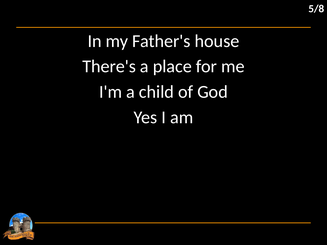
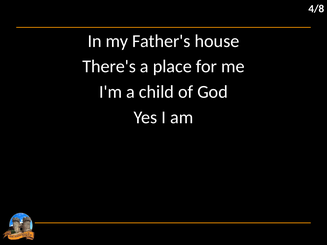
5/8: 5/8 -> 4/8
